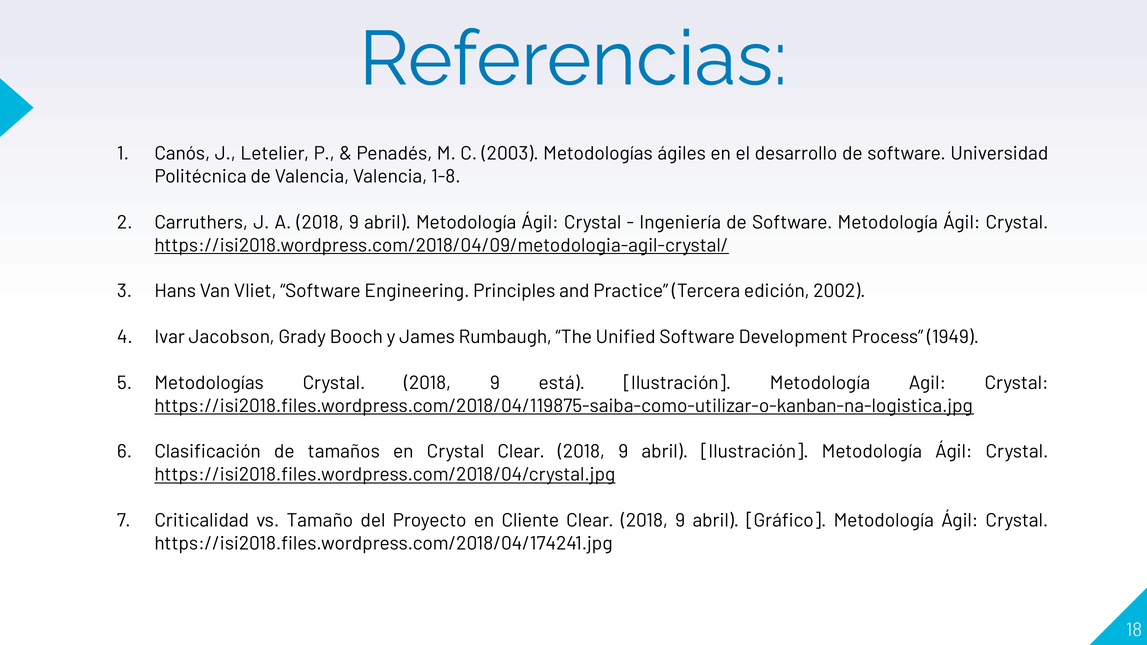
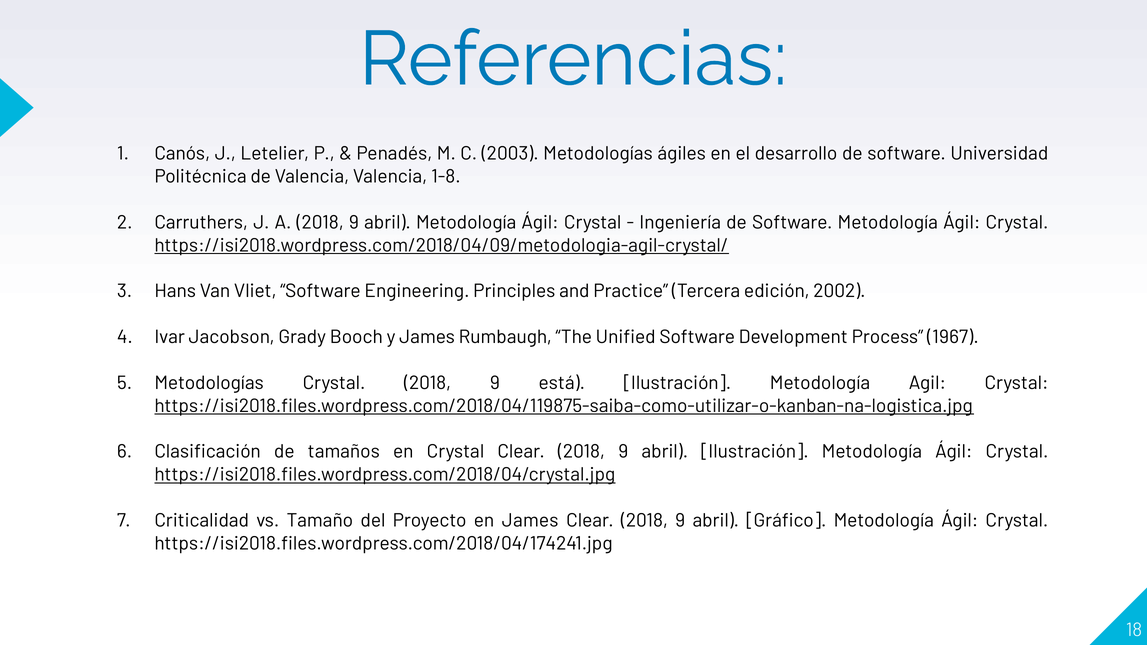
1949: 1949 -> 1967
en Cliente: Cliente -> James
